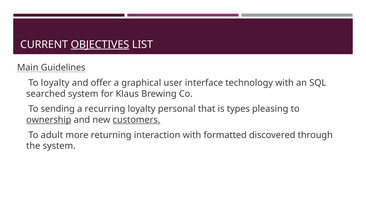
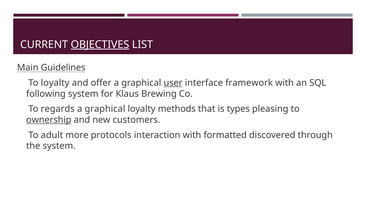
user underline: none -> present
technology: technology -> framework
searched: searched -> following
sending: sending -> regards
recurring at (105, 109): recurring -> graphical
personal: personal -> methods
customers underline: present -> none
returning: returning -> protocols
